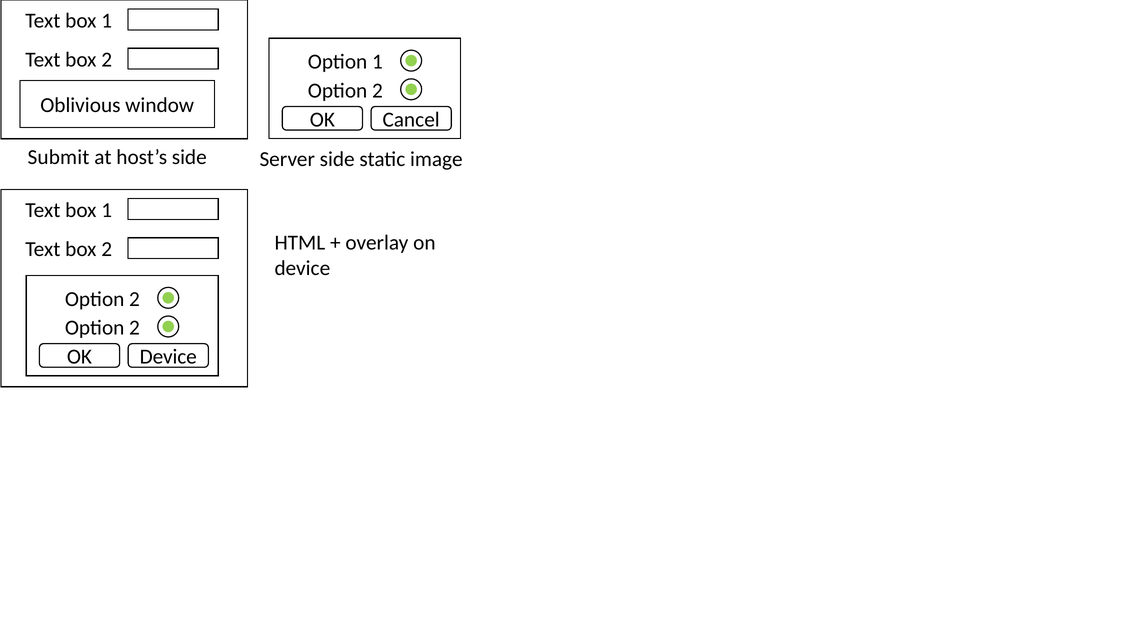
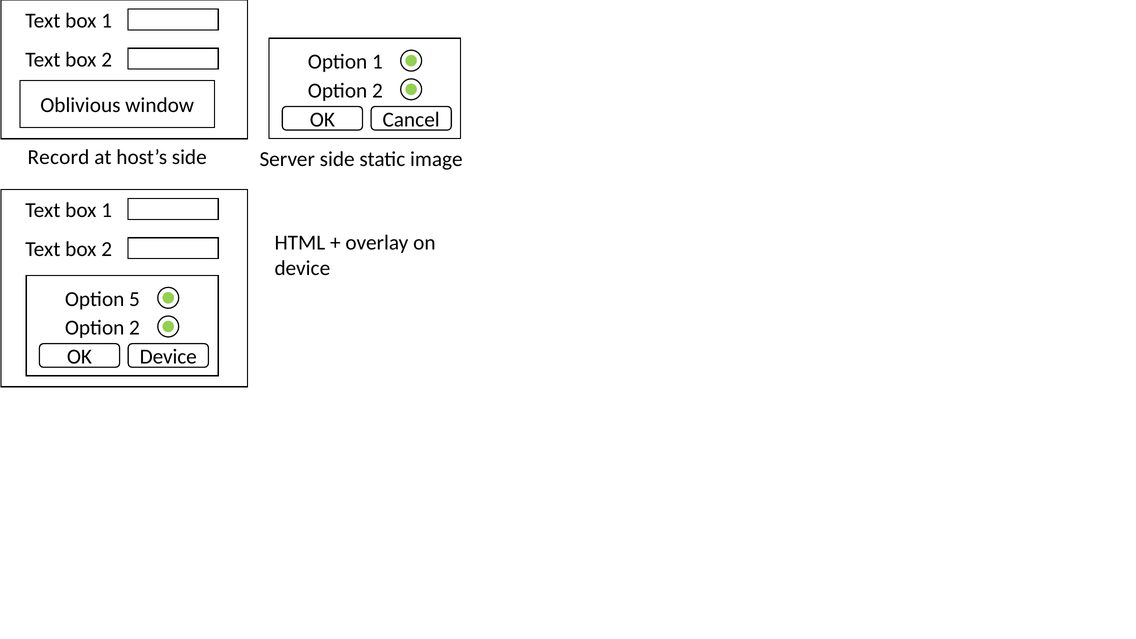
Submit: Submit -> Record
2 at (134, 299): 2 -> 5
